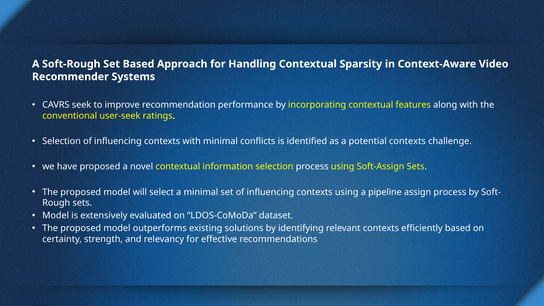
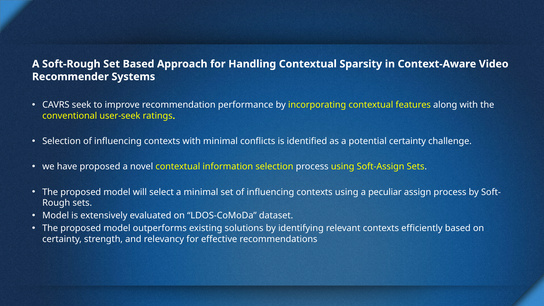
potential contexts: contexts -> certainty
pipeline: pipeline -> peculiar
